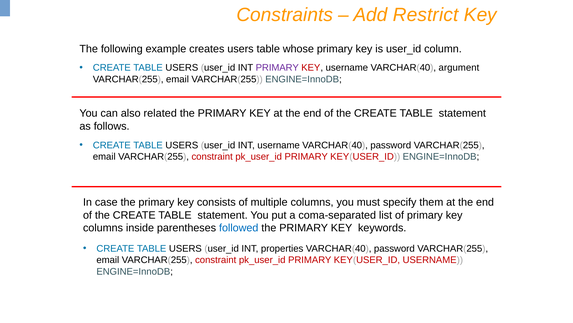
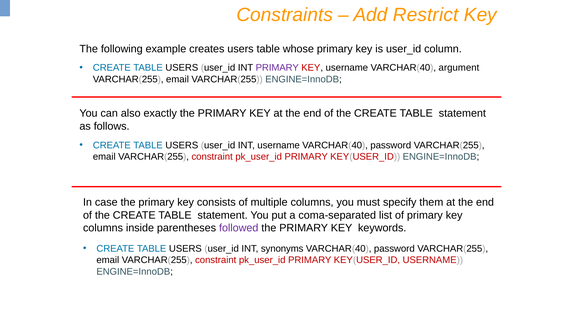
related: related -> exactly
followed colour: blue -> purple
properties: properties -> synonyms
